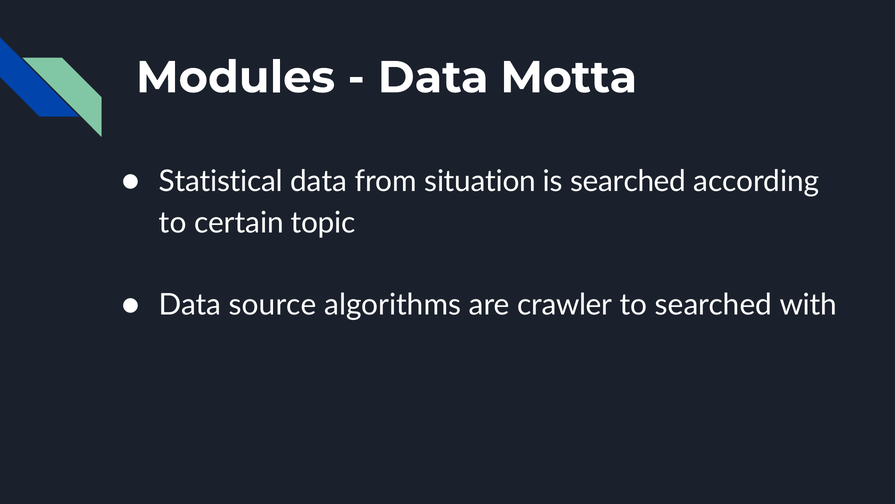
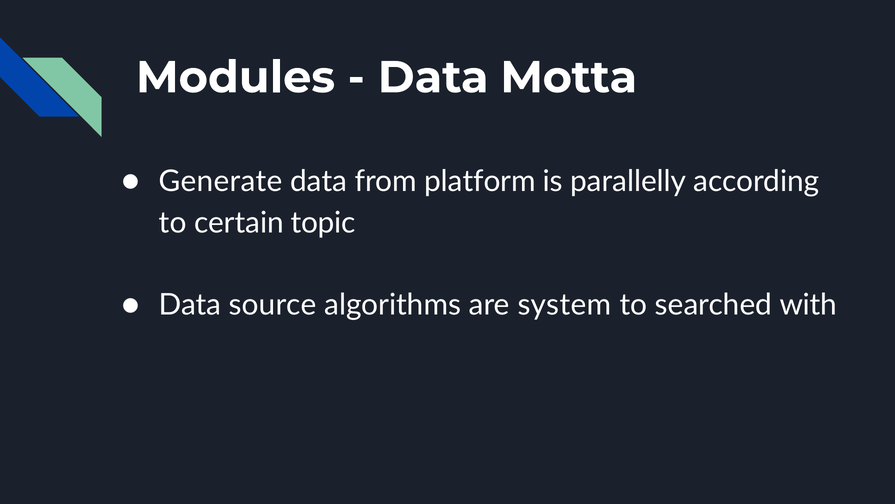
Statistical: Statistical -> Generate
situation: situation -> platform
is searched: searched -> parallelly
crawler: crawler -> system
